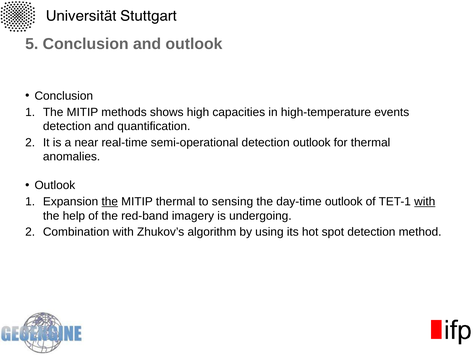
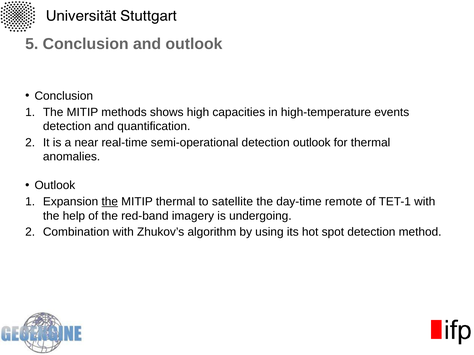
sensing: sensing -> satellite
day-time outlook: outlook -> remote
with at (425, 202) underline: present -> none
